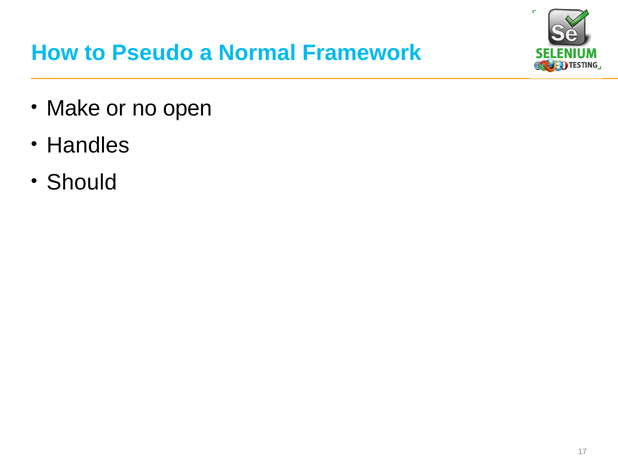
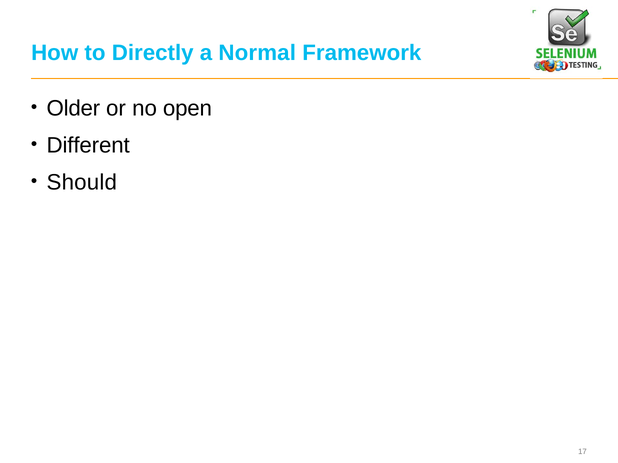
Pseudo: Pseudo -> Directly
Make: Make -> Older
Handles: Handles -> Different
